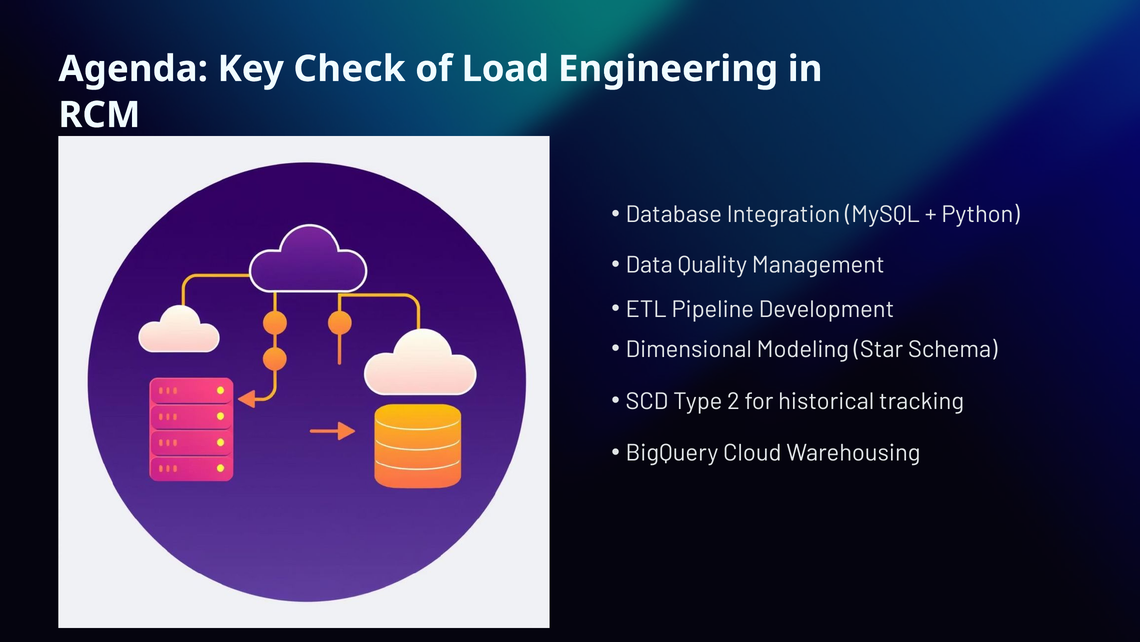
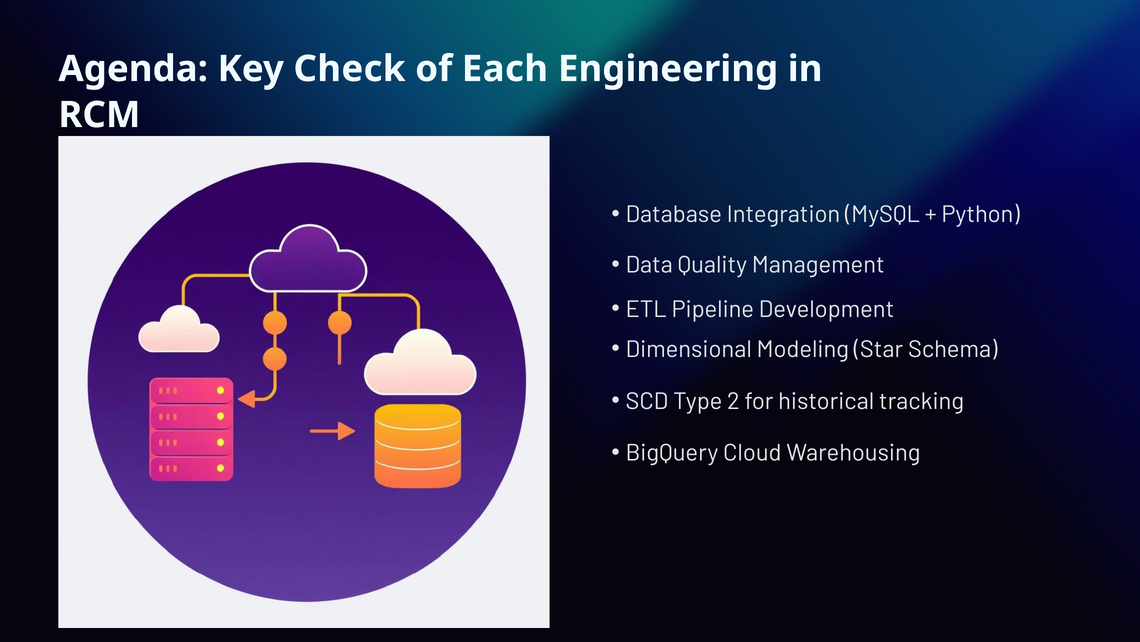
Load: Load -> Each
